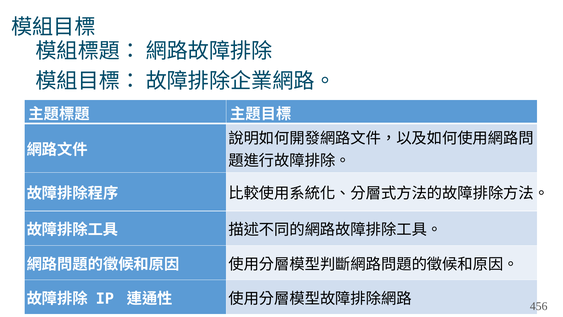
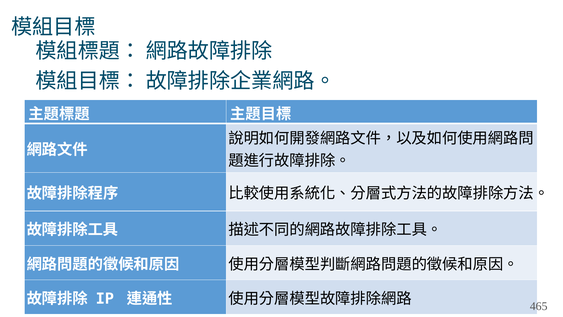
456: 456 -> 465
